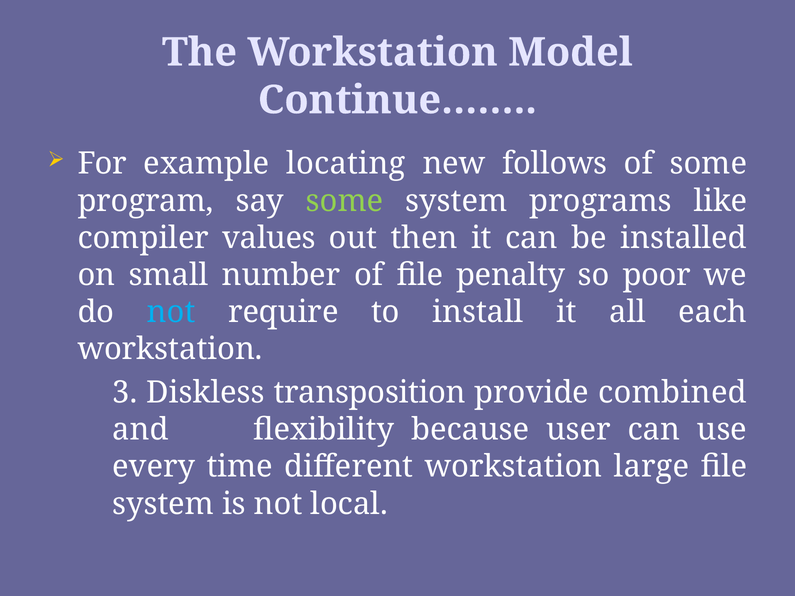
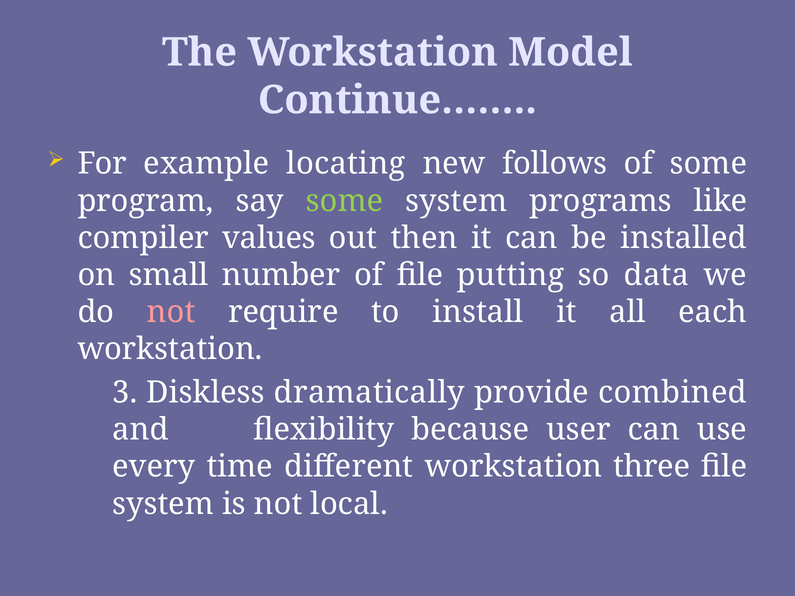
penalty: penalty -> putting
poor: poor -> data
not at (171, 312) colour: light blue -> pink
transposition: transposition -> dramatically
large: large -> three
